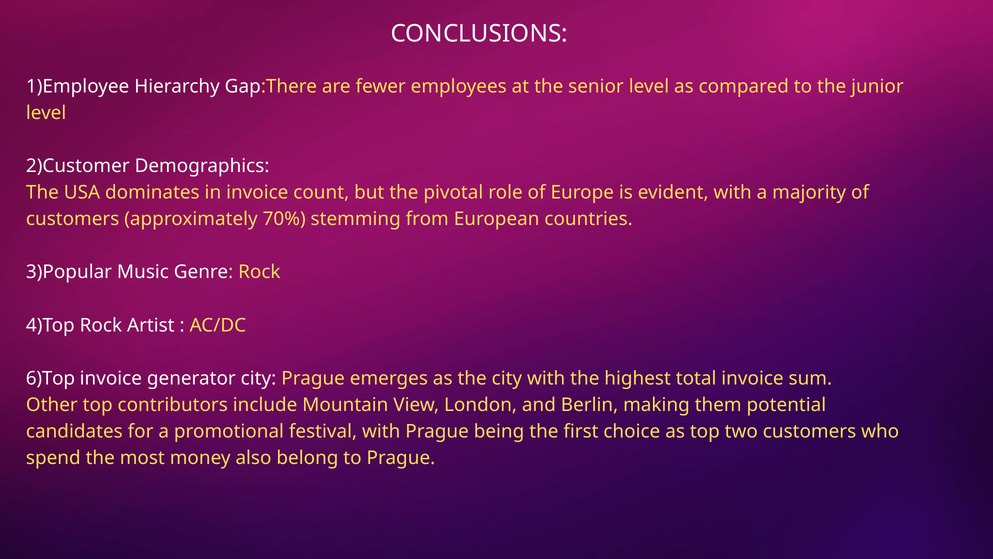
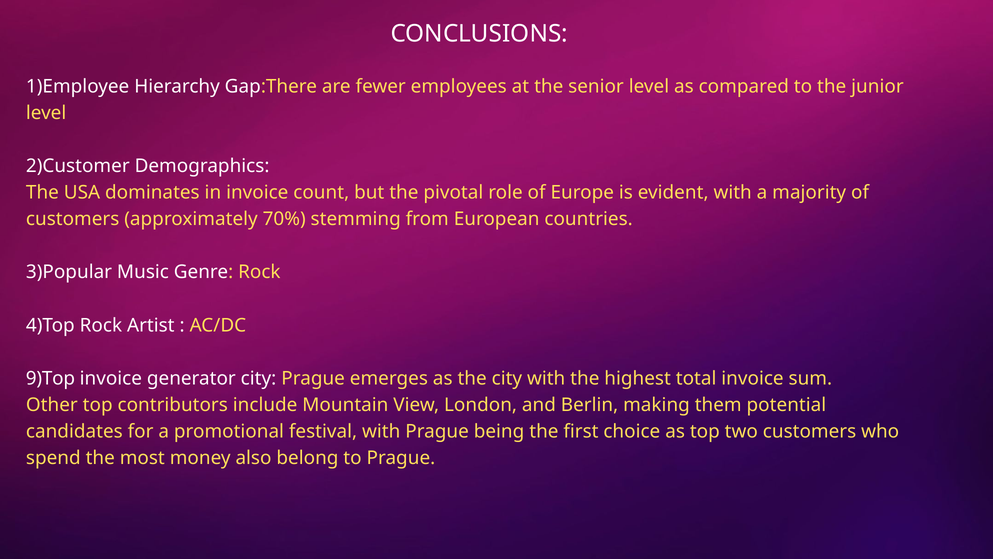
6)Top: 6)Top -> 9)Top
